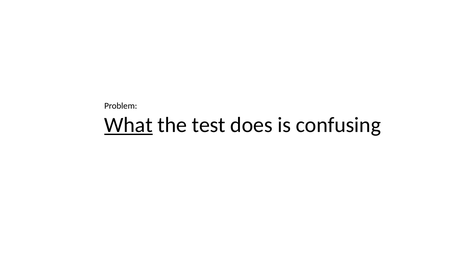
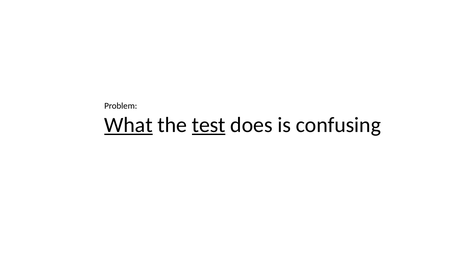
test underline: none -> present
